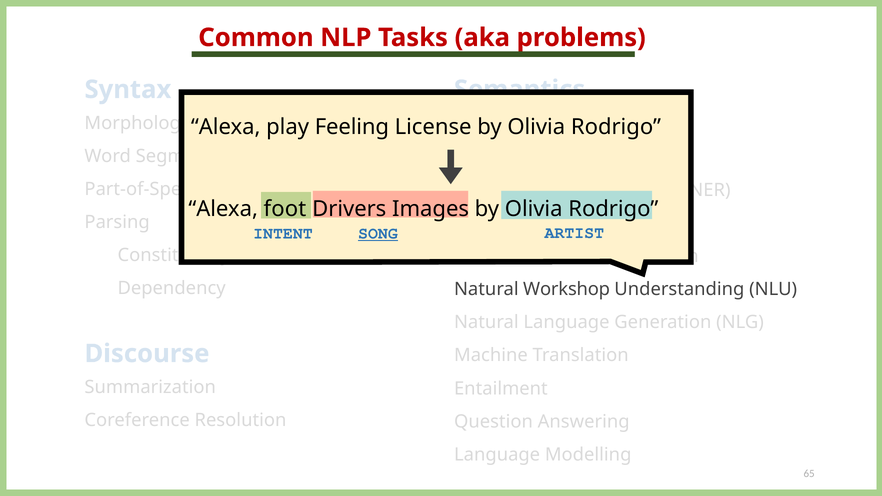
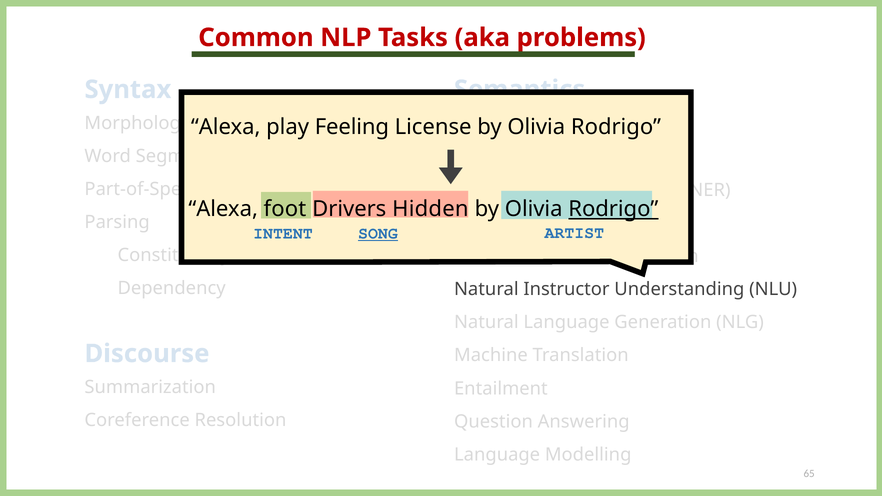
Images: Images -> Hidden
Rodrigo at (613, 209) underline: none -> present
Workshop: Workshop -> Instructor
